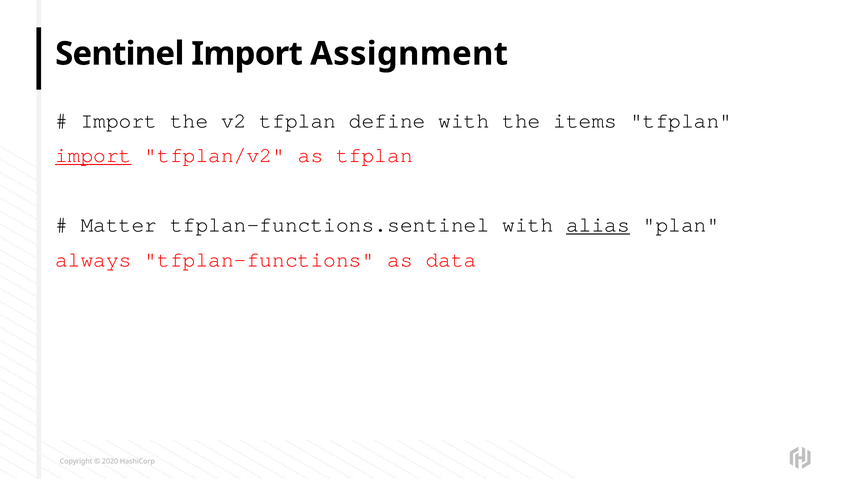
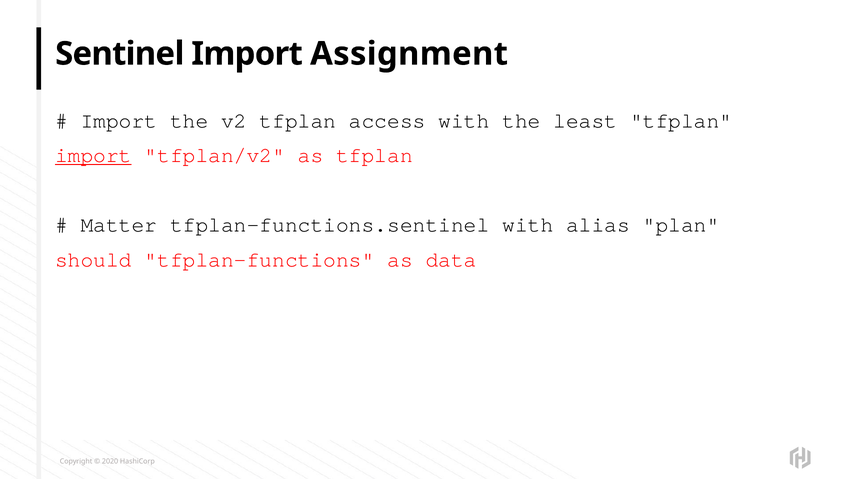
define: define -> access
items: items -> least
alias underline: present -> none
always: always -> should
